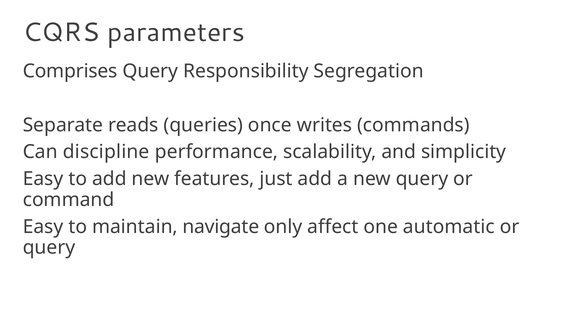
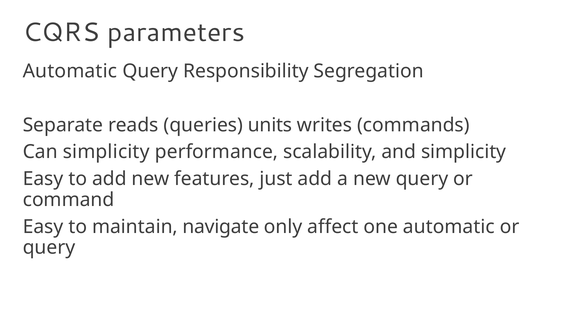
Comprises at (70, 71): Comprises -> Automatic
once: once -> units
Can discipline: discipline -> simplicity
